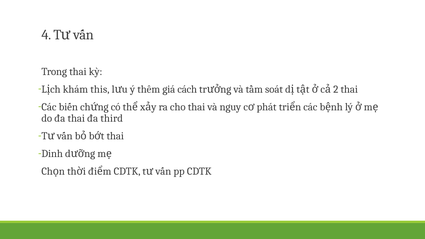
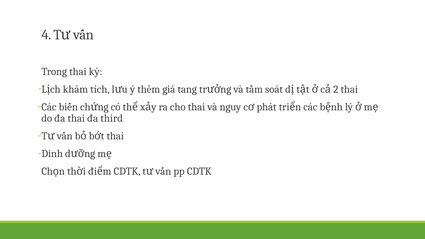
this: this -> tích
cách: cách -> tang
